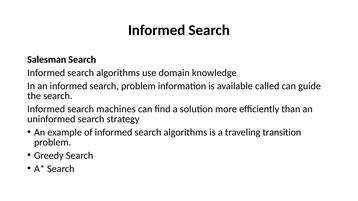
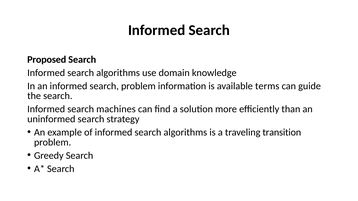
Salesman: Salesman -> Proposed
called: called -> terms
